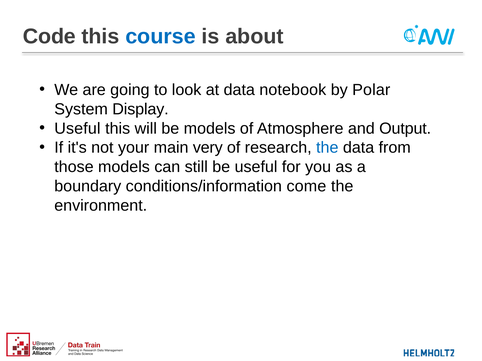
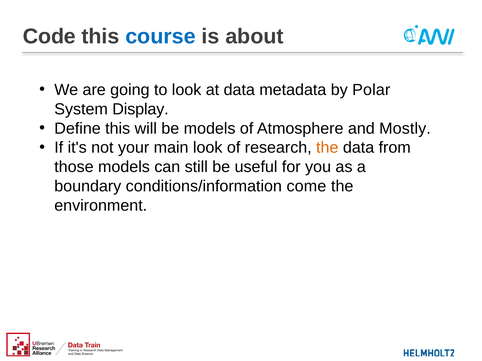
notebook: notebook -> metadata
Useful at (77, 129): Useful -> Define
Output: Output -> Mostly
main very: very -> look
the at (327, 148) colour: blue -> orange
